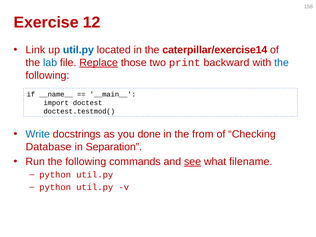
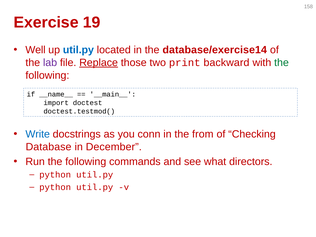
12: 12 -> 19
Link: Link -> Well
caterpillar/exercise14: caterpillar/exercise14 -> database/exercise14
lab colour: blue -> purple
the at (282, 63) colour: blue -> green
done: done -> conn
Separation: Separation -> December
see underline: present -> none
filename: filename -> directors
